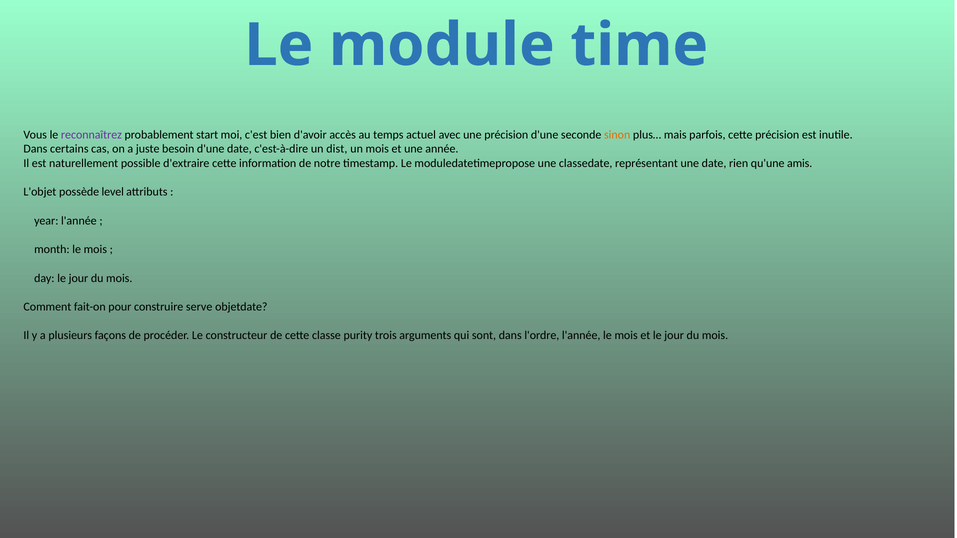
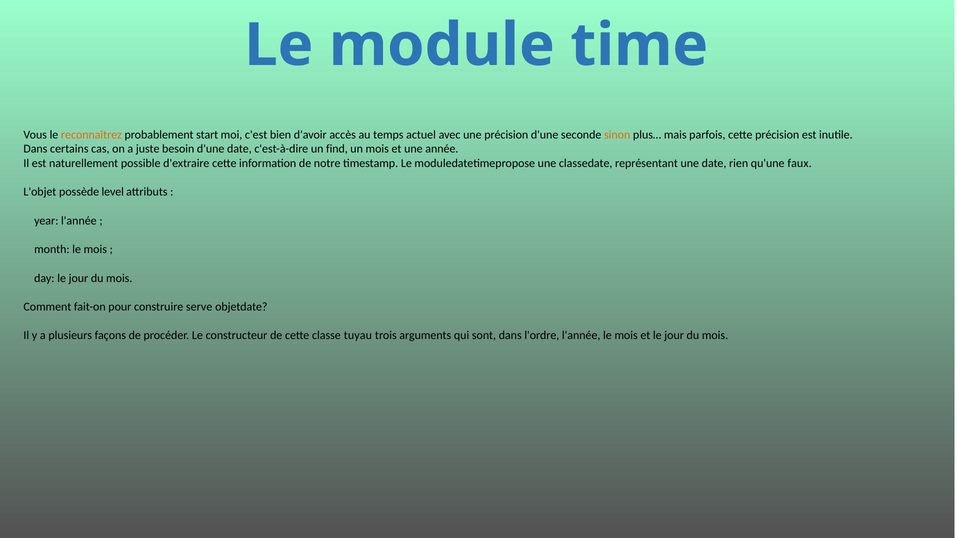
reconnaîtrez colour: purple -> orange
dist: dist -> find
amis: amis -> faux
purity: purity -> tuyau
